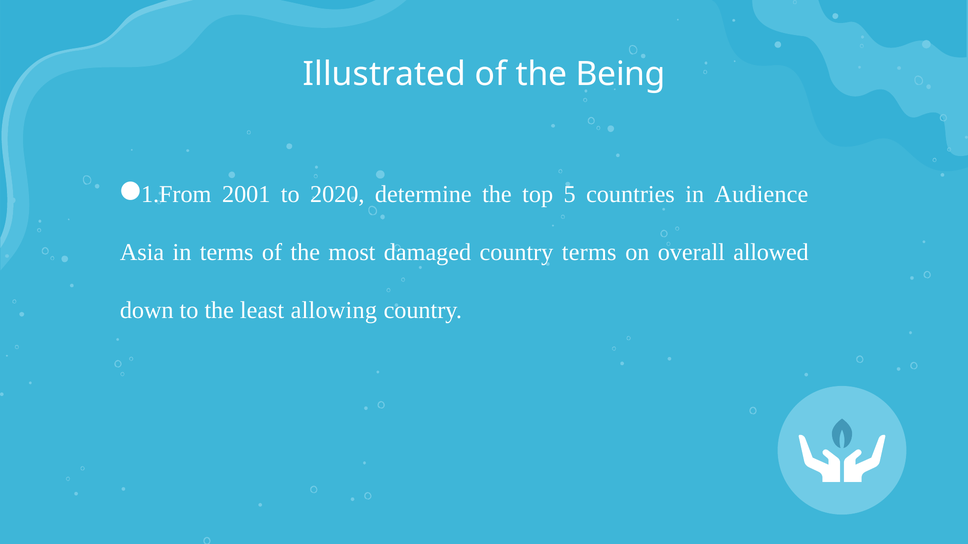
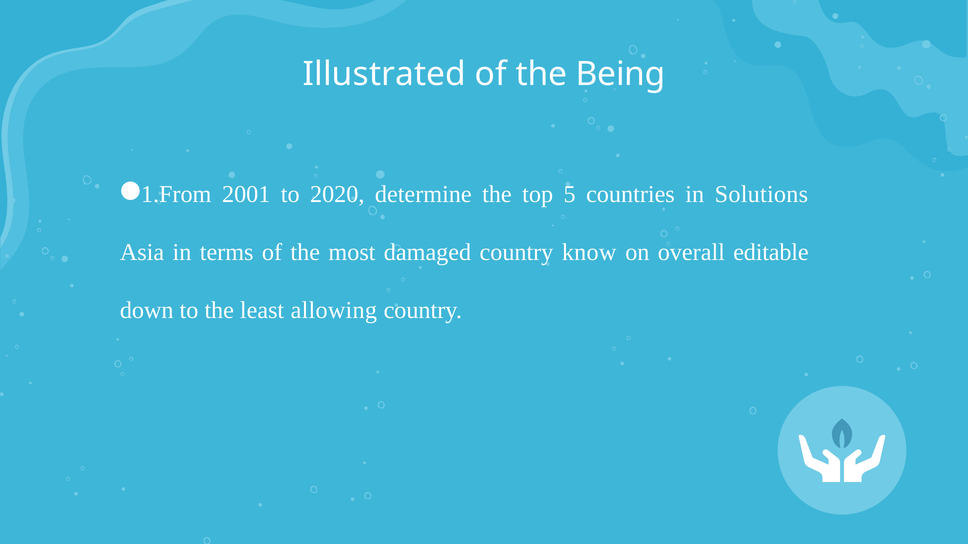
Audience: Audience -> Solutions
country terms: terms -> know
allowed: allowed -> editable
